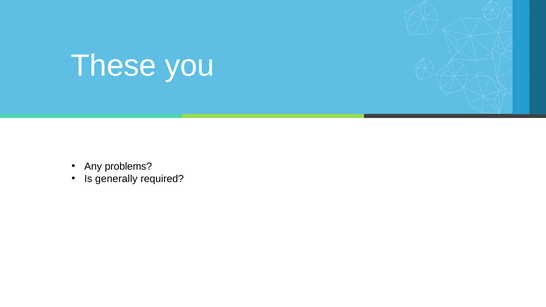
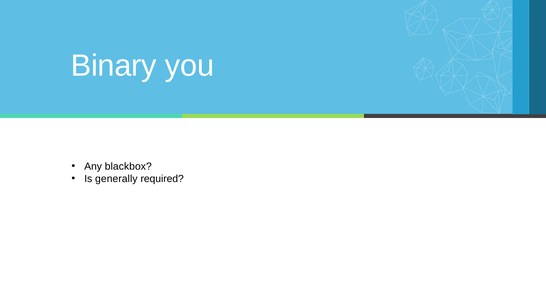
These: These -> Binary
problems: problems -> blackbox
